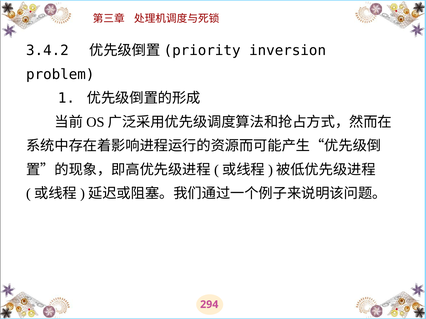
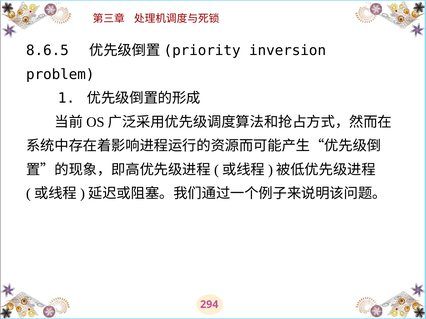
3.4.2: 3.4.2 -> 8.6.5
